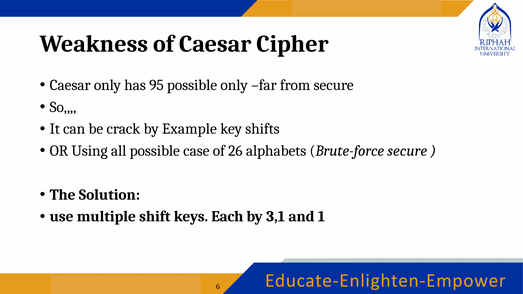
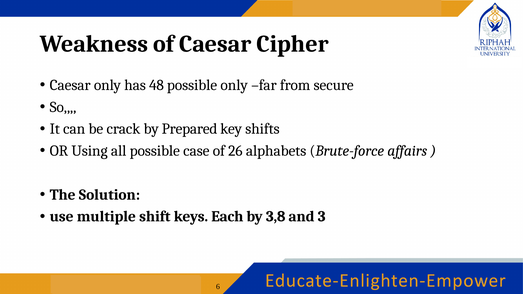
95: 95 -> 48
Example: Example -> Prepared
Brute-force secure: secure -> affairs
3,1: 3,1 -> 3,8
1: 1 -> 3
